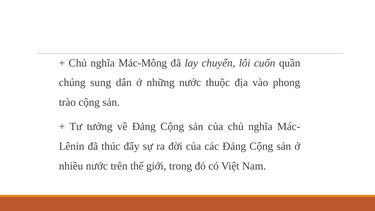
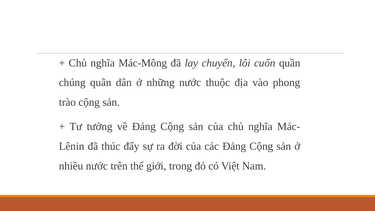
sung: sung -> quân
